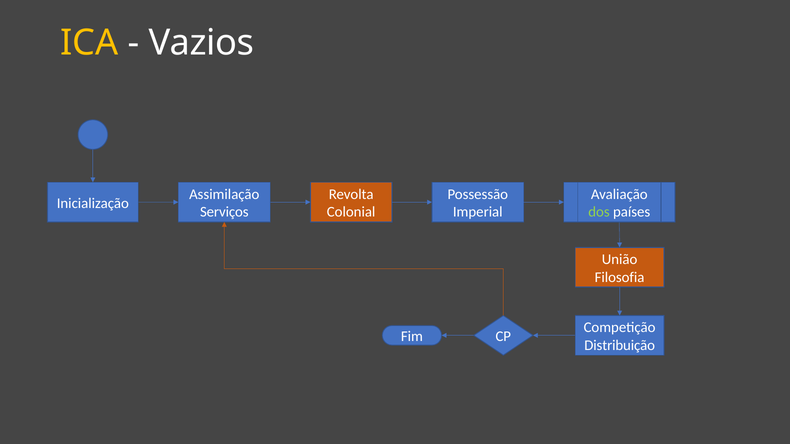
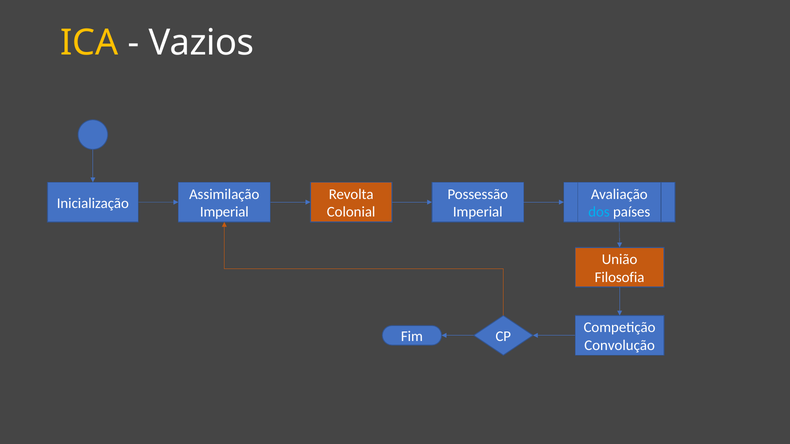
Serviços at (224, 212): Serviços -> Imperial
dos colour: light green -> light blue
Distribuição: Distribuição -> Convolução
